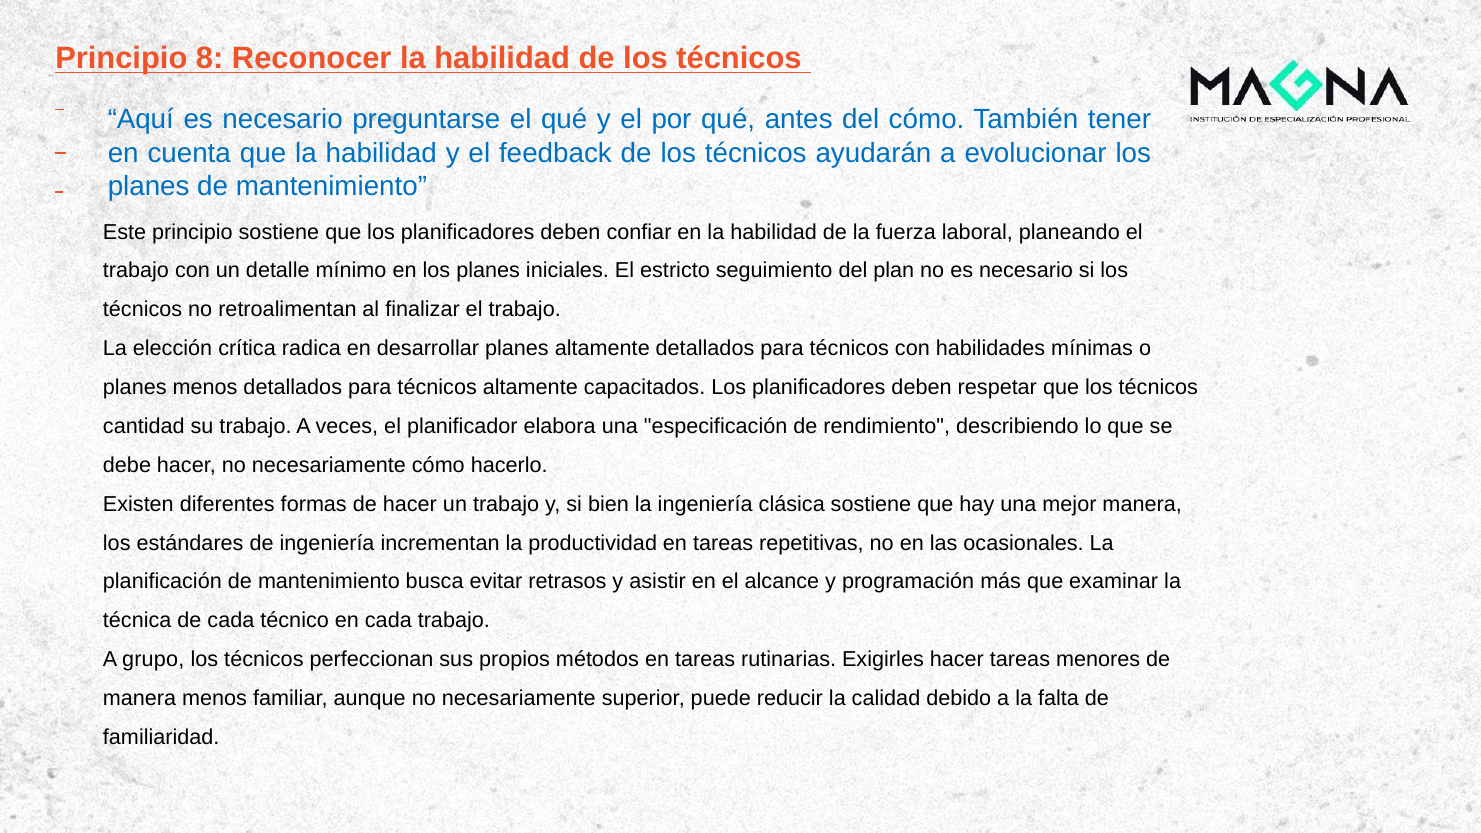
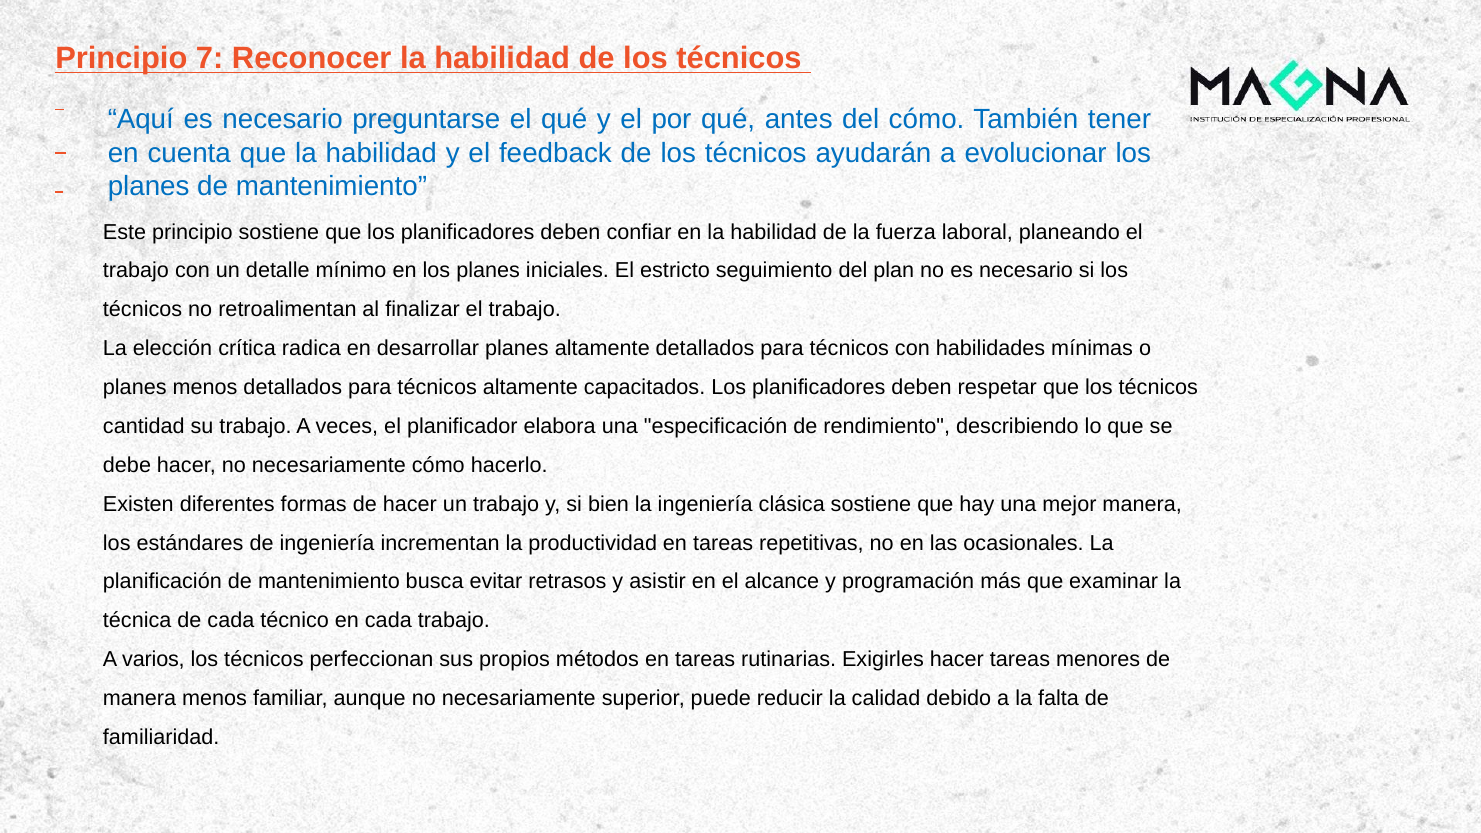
8: 8 -> 7
grupo: grupo -> varios
